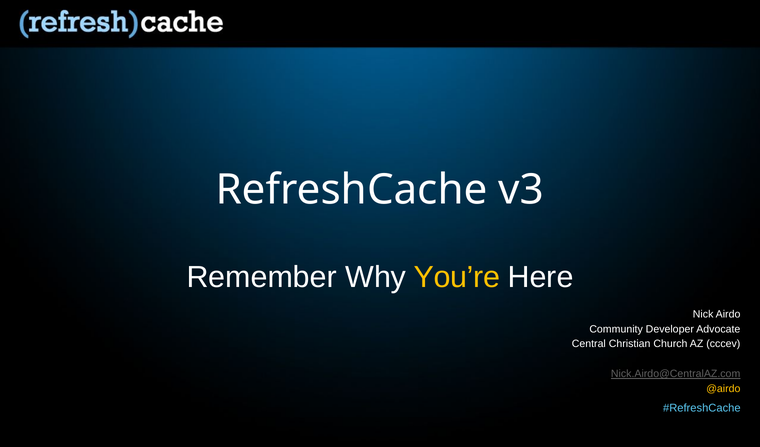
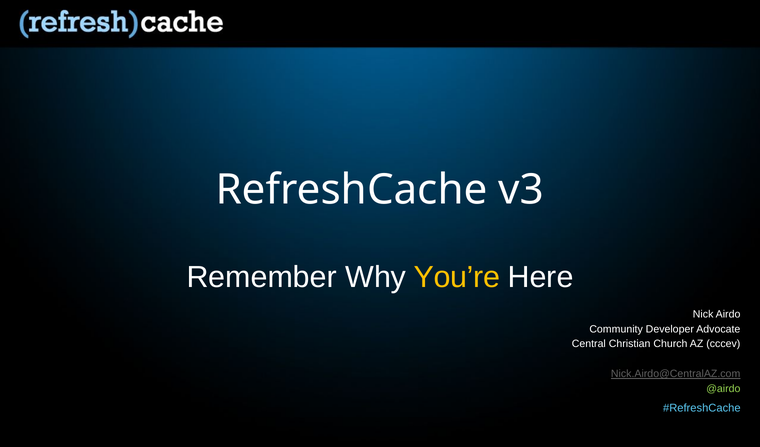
@airdo colour: yellow -> light green
